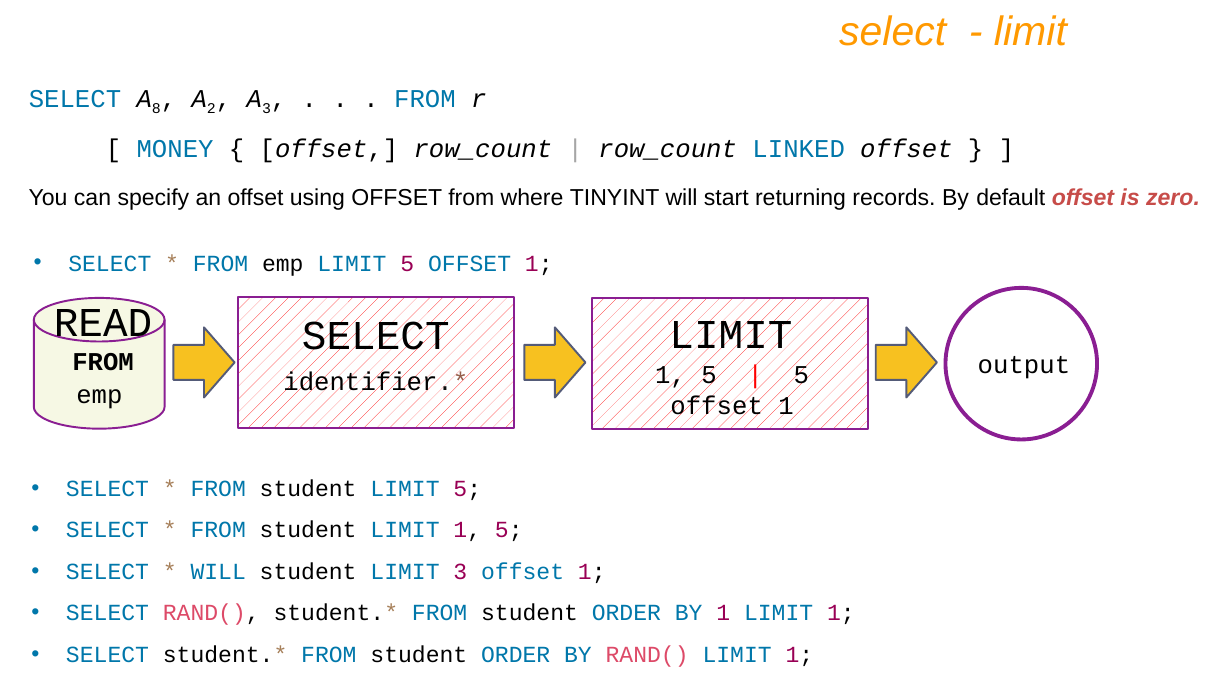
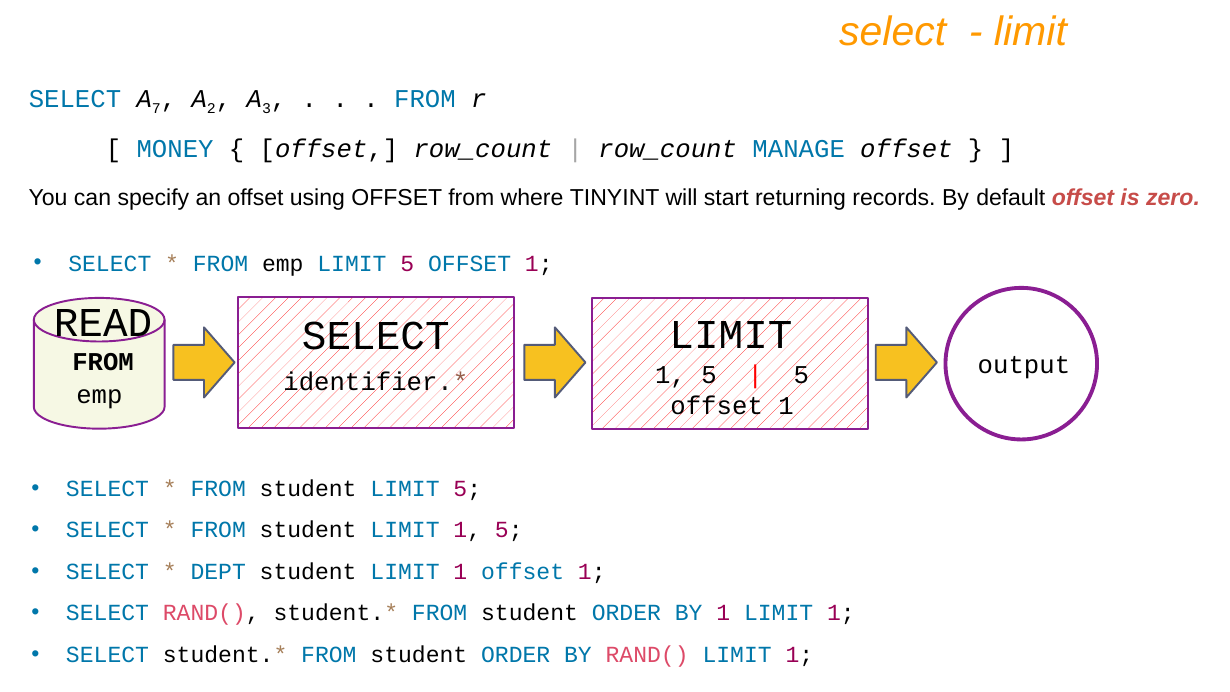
8: 8 -> 7
LINKED: LINKED -> MANAGE
WILL at (218, 572): WILL -> DEPT
3 at (460, 572): 3 -> 1
